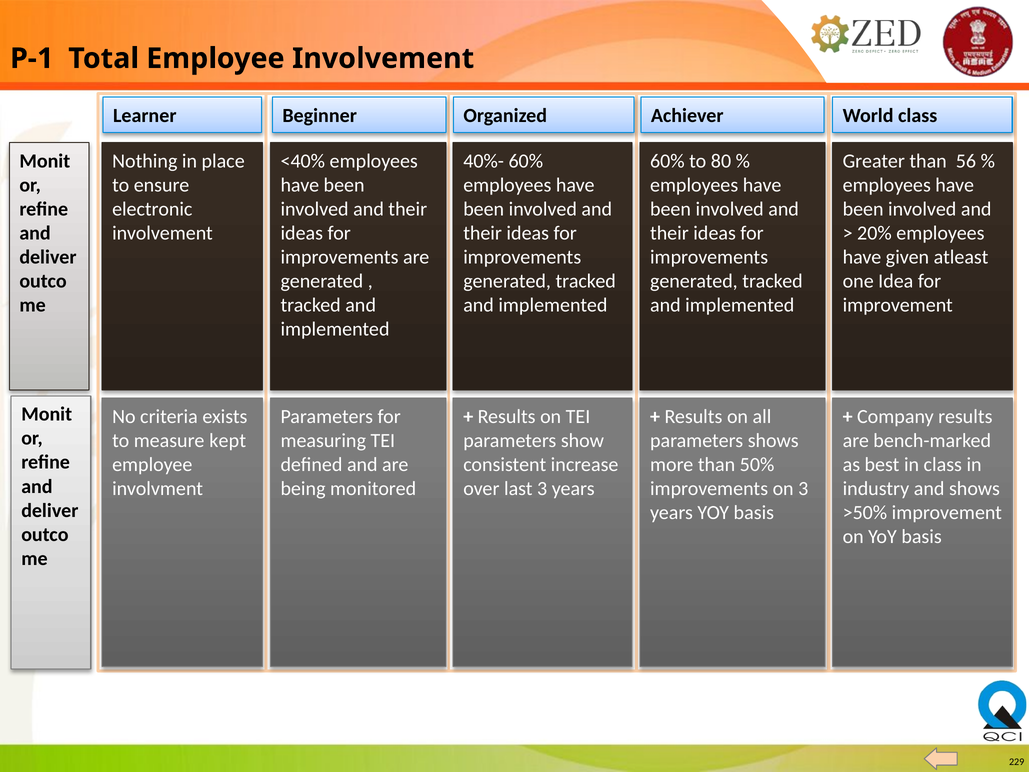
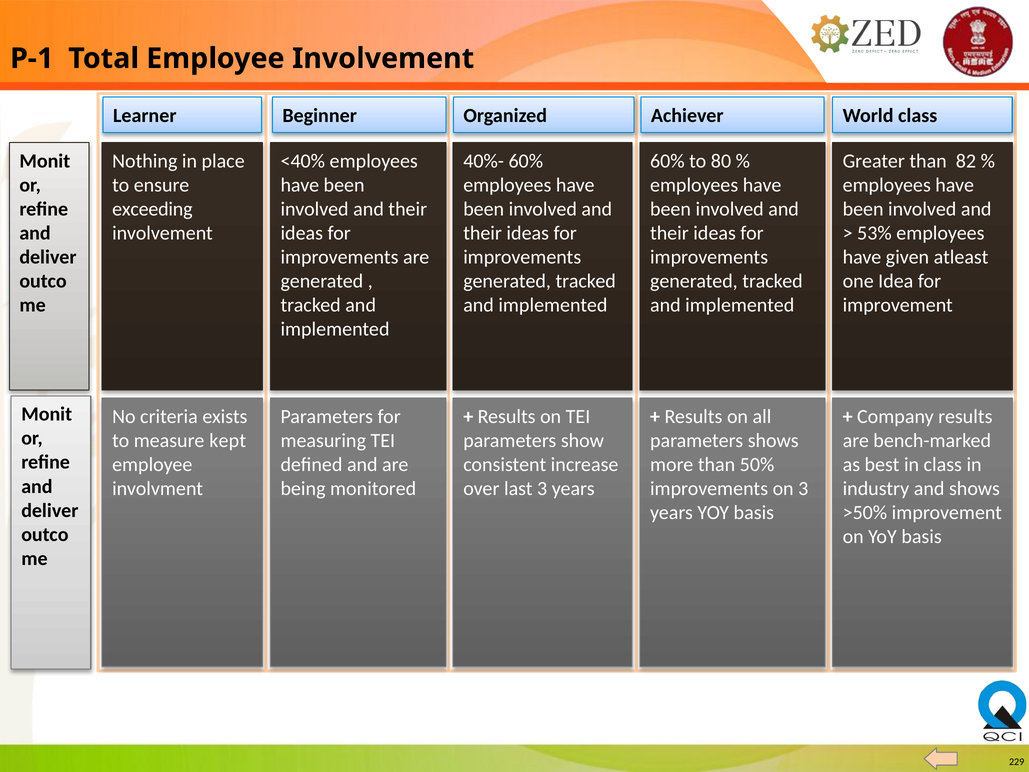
56: 56 -> 82
electronic: electronic -> exceeding
20%: 20% -> 53%
